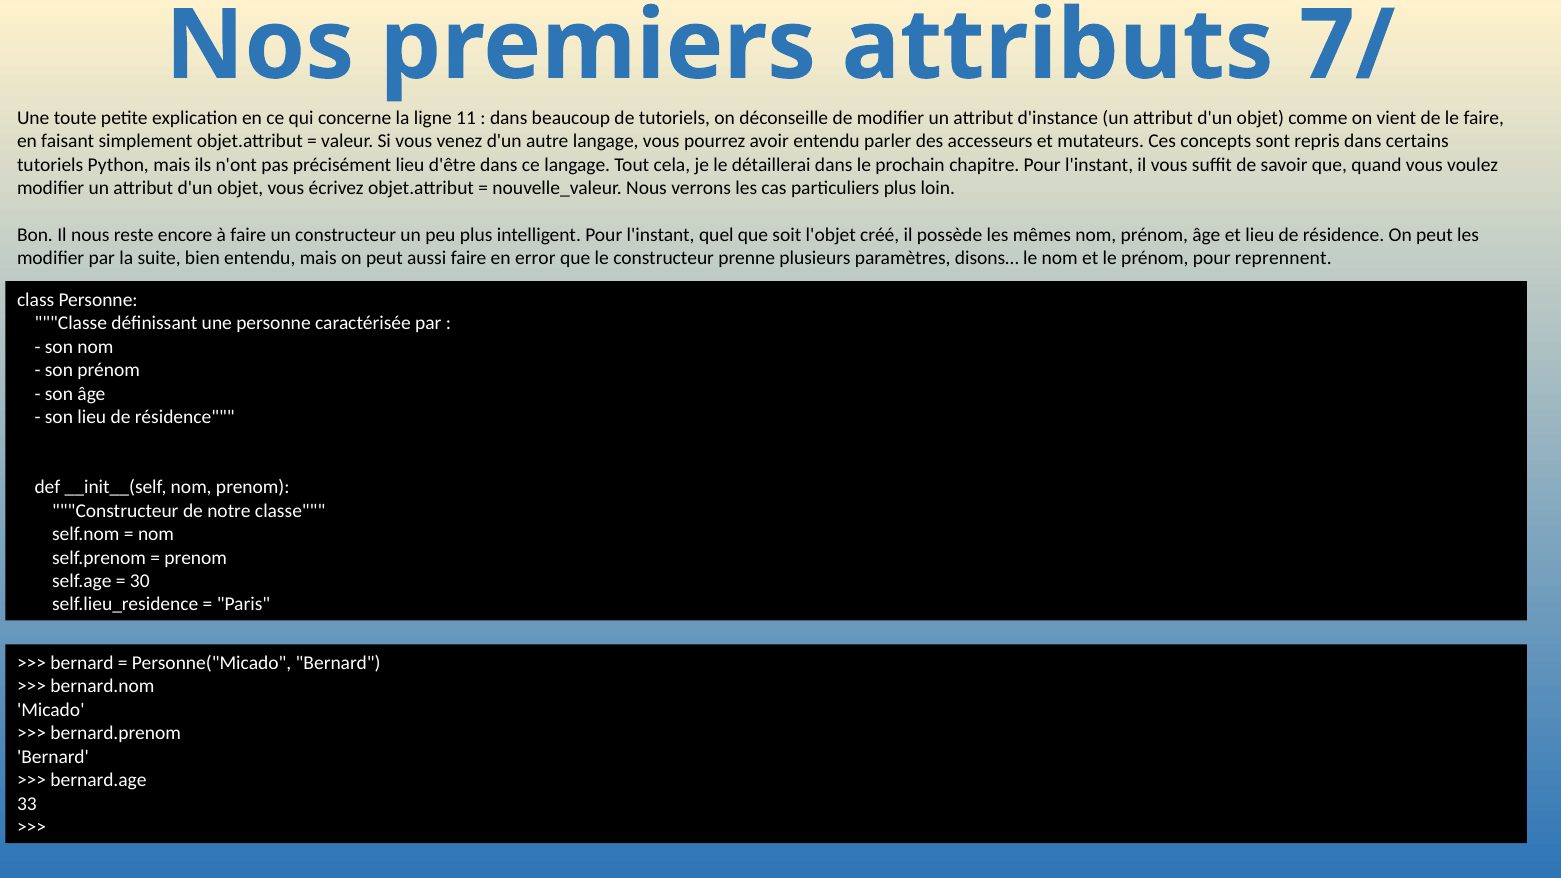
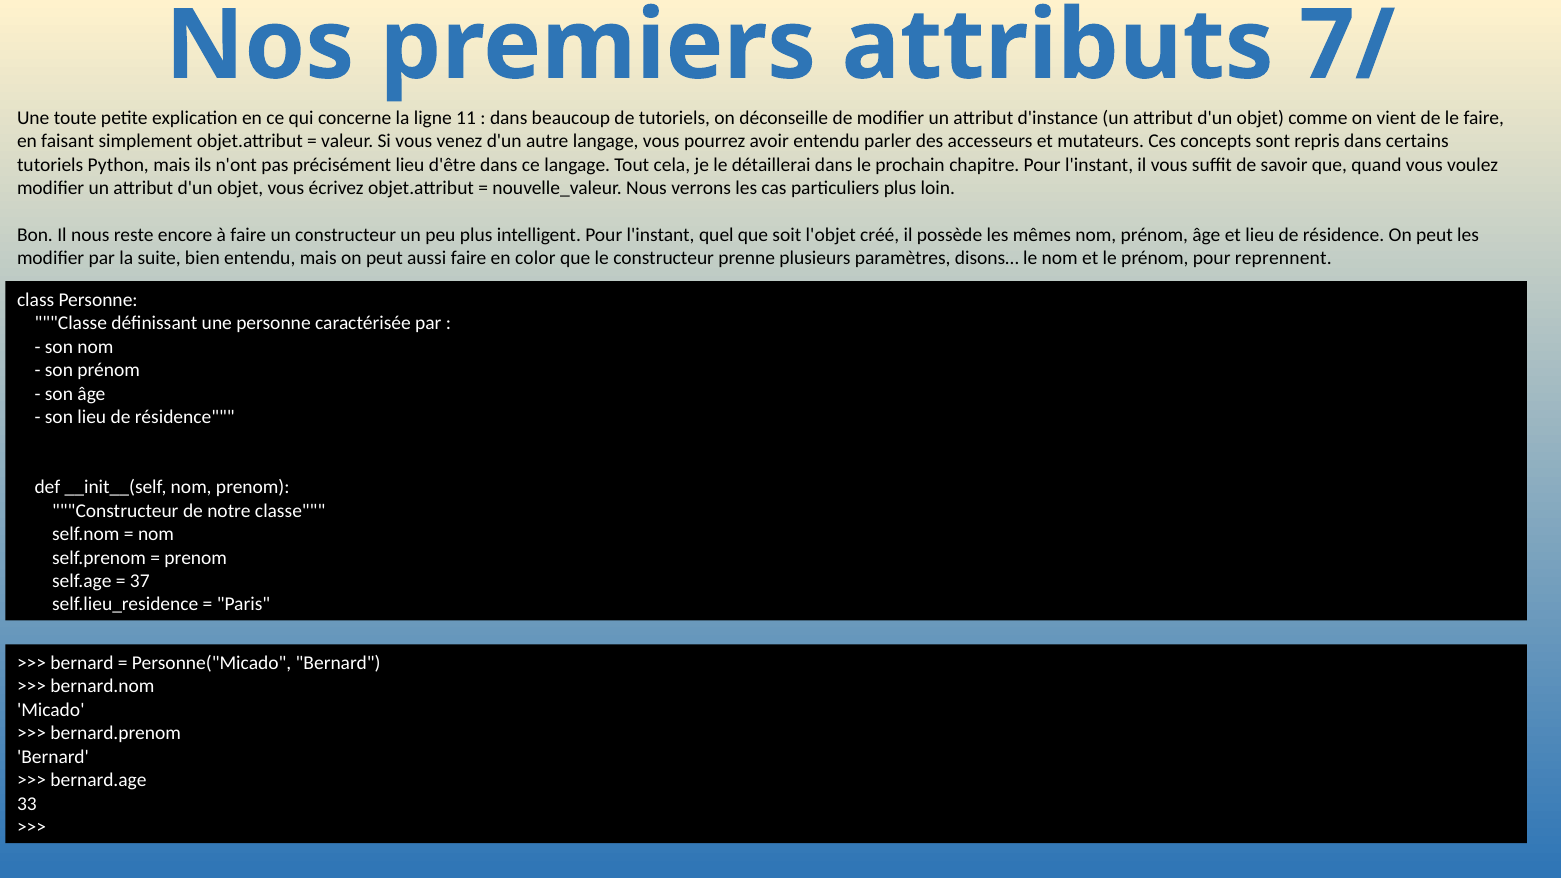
error: error -> color
30: 30 -> 37
